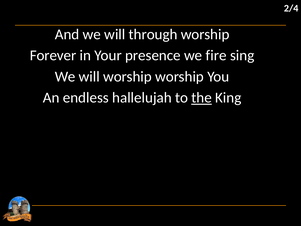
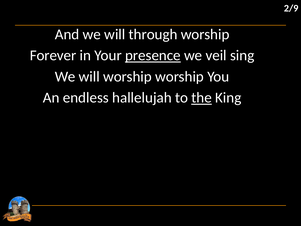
2/4: 2/4 -> 2/9
presence underline: none -> present
fire: fire -> veil
